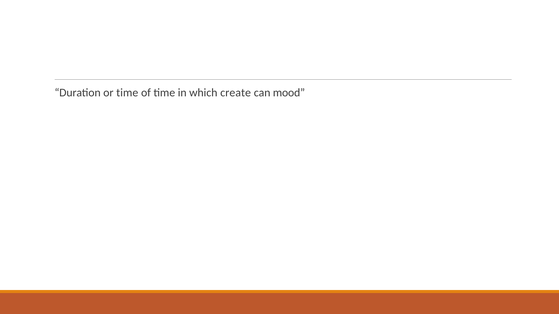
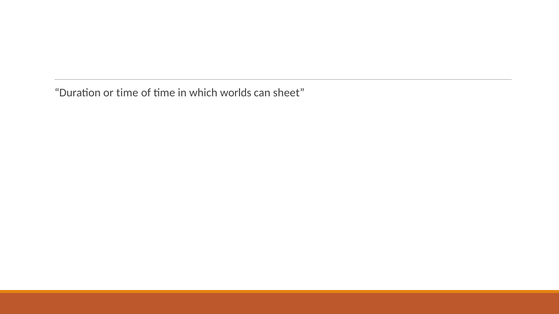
create: create -> worlds
mood: mood -> sheet
